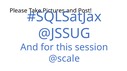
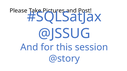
@scale: @scale -> @story
